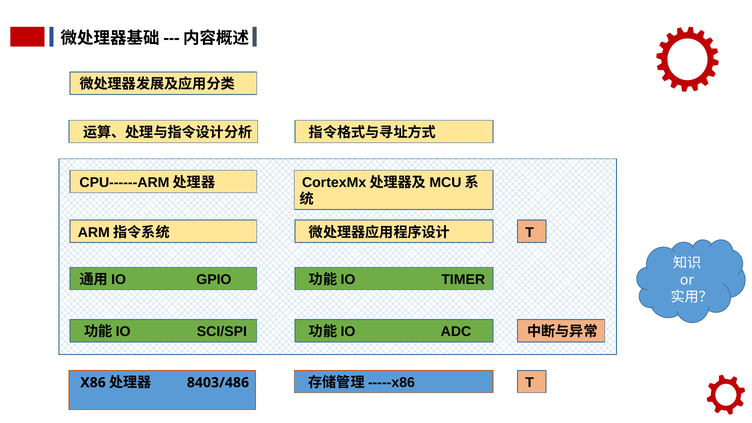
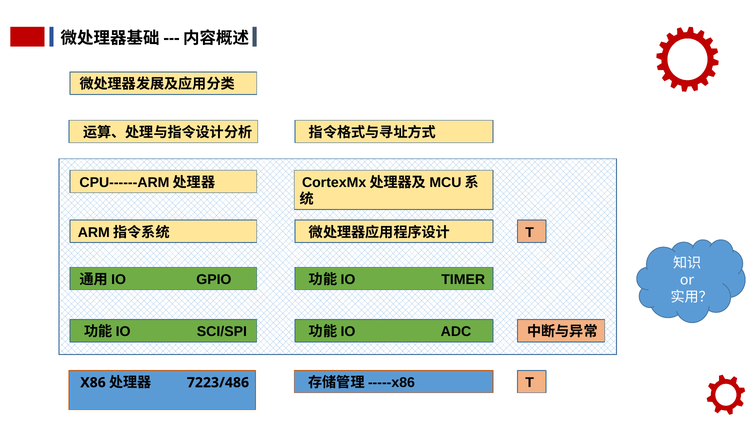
8403/486: 8403/486 -> 7223/486
